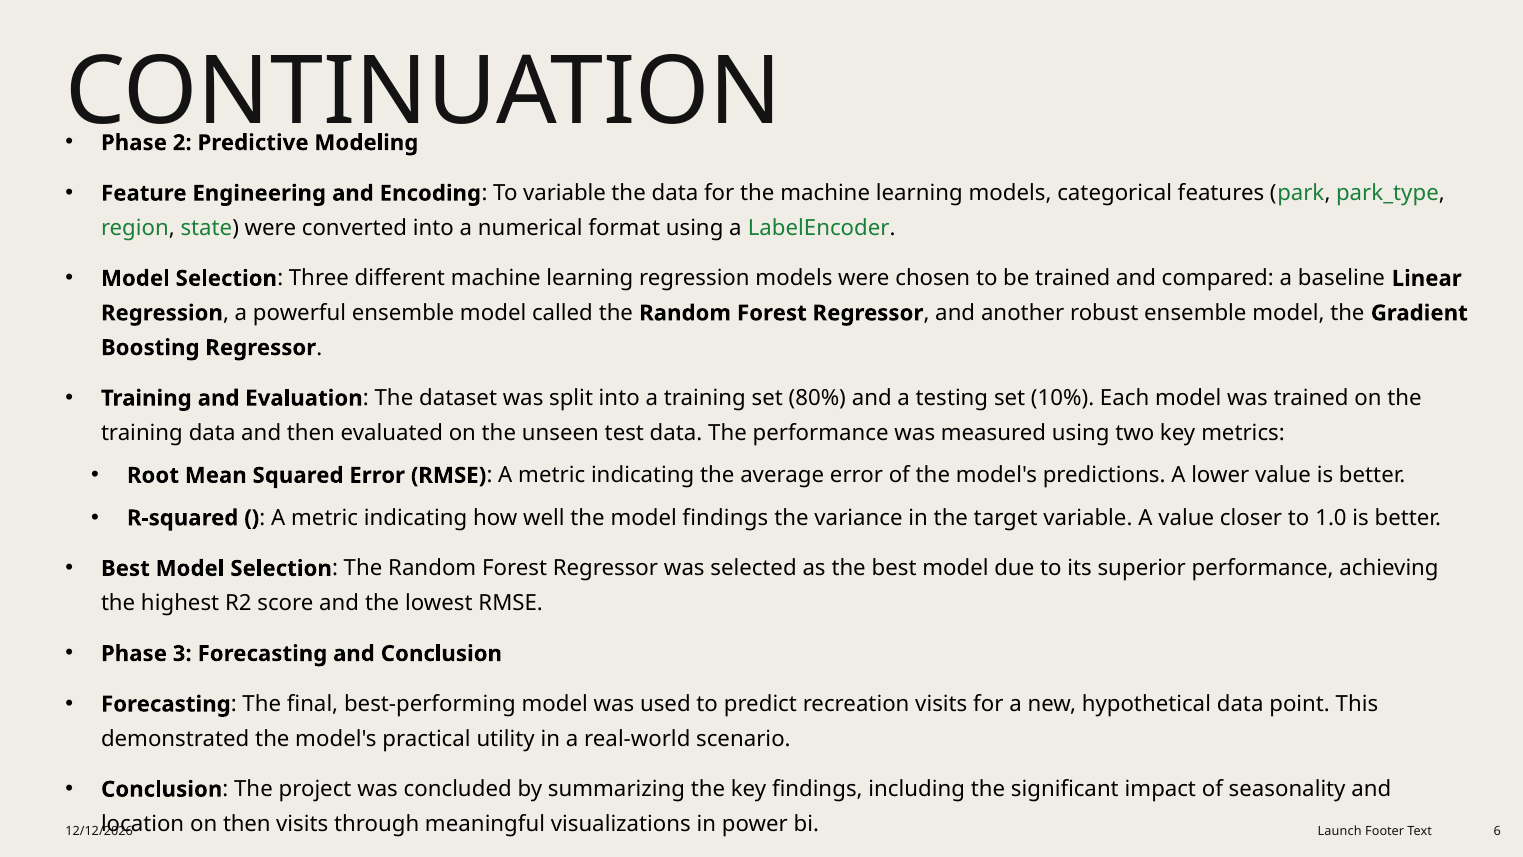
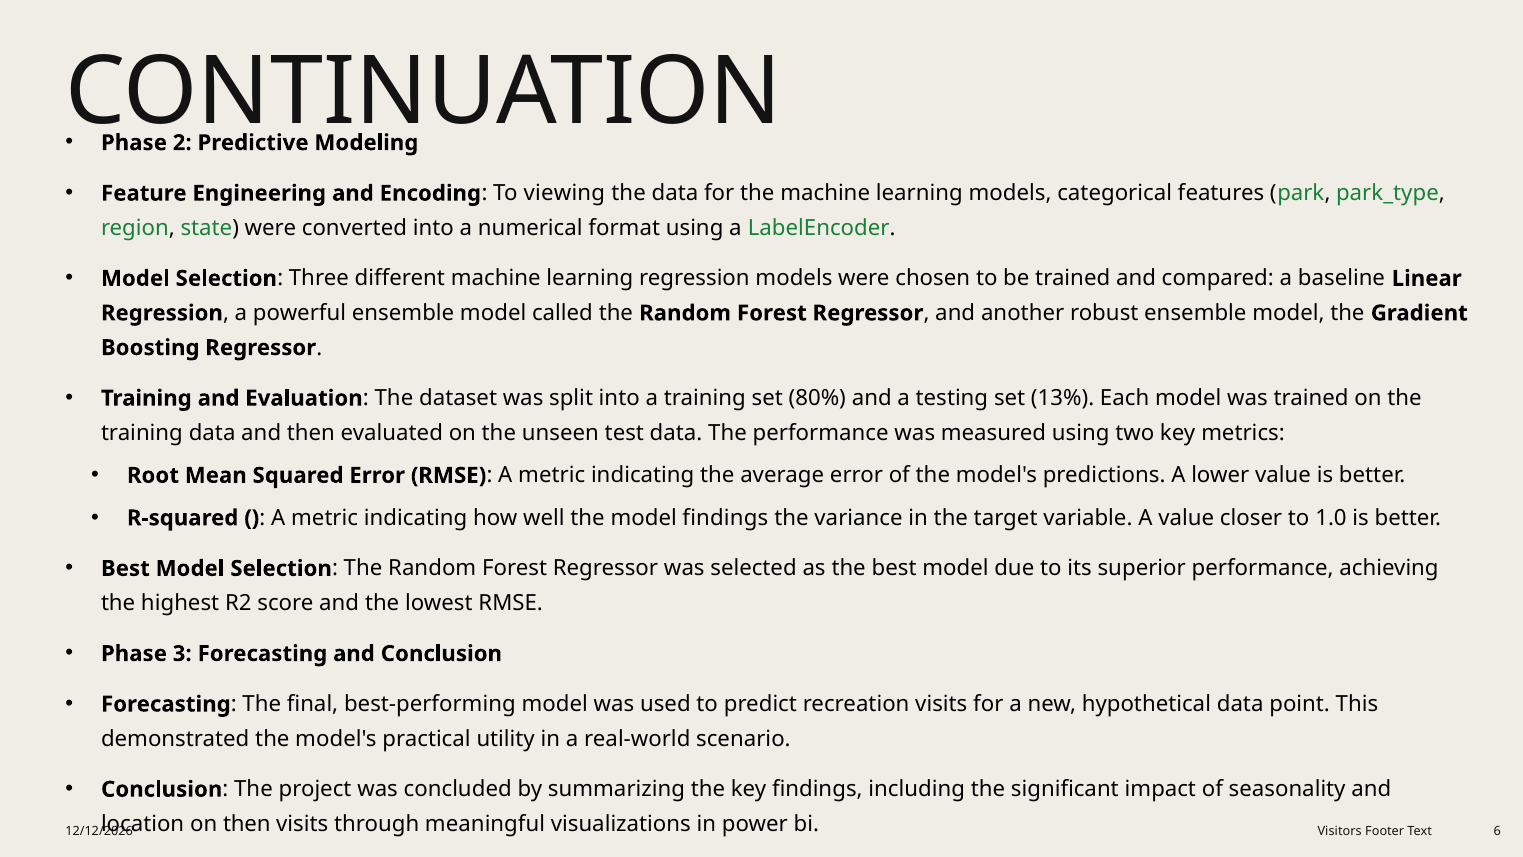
To variable: variable -> viewing
10%: 10% -> 13%
Launch: Launch -> Visitors
